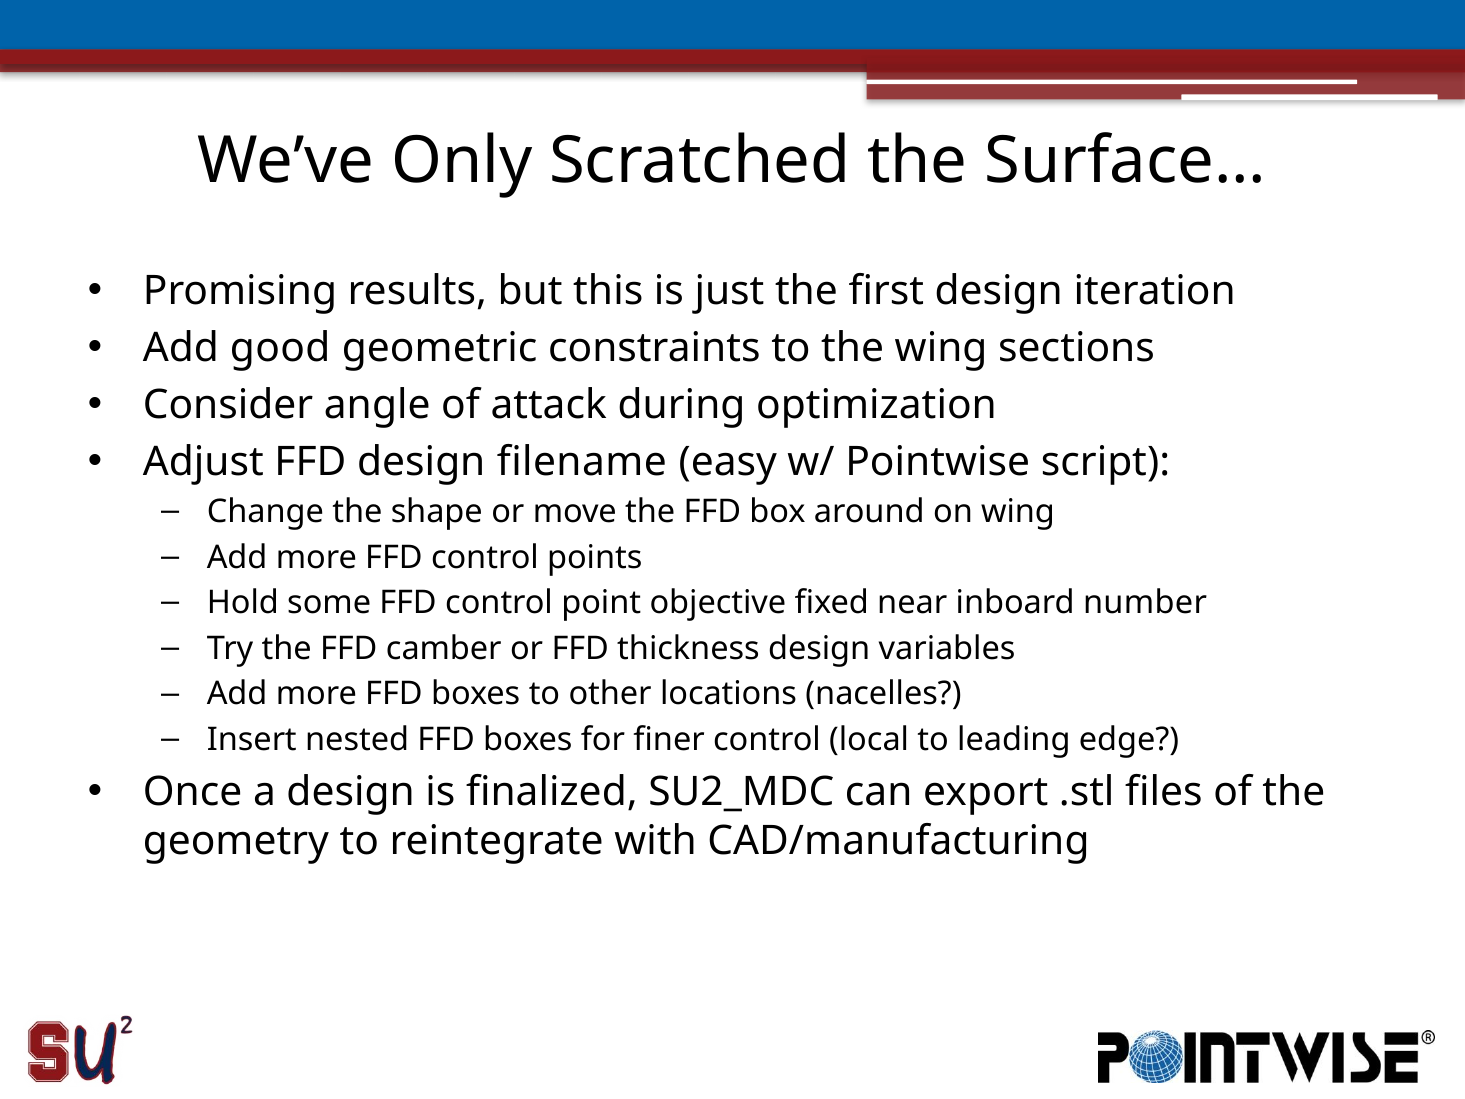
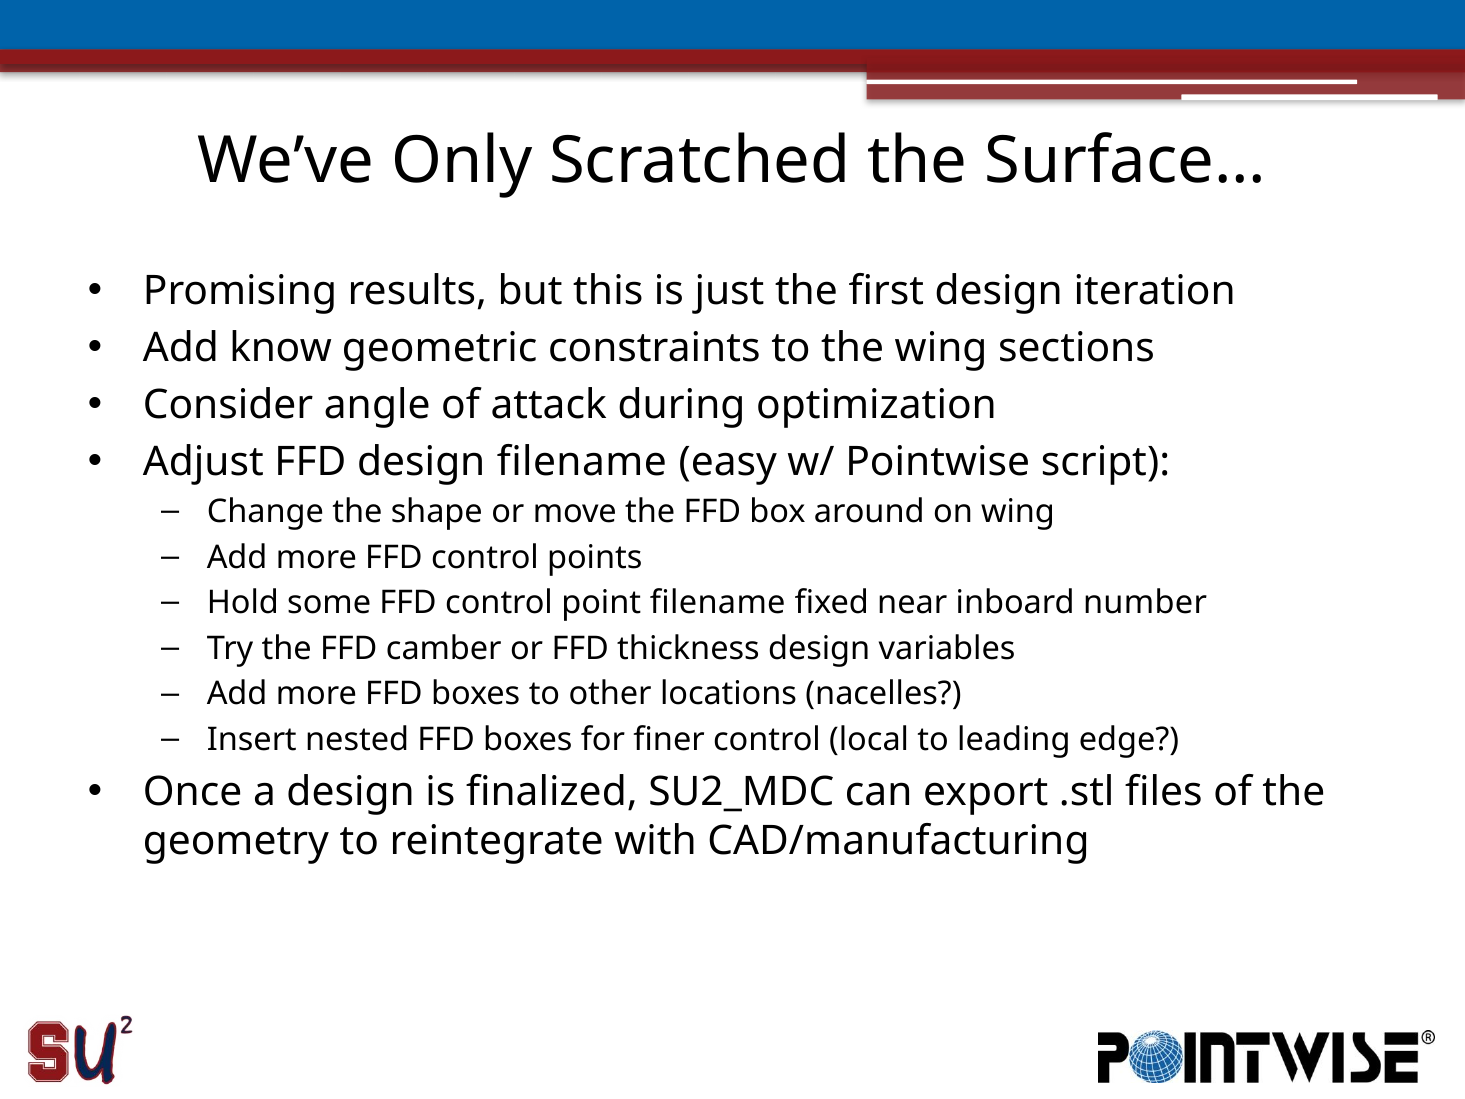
good: good -> know
point objective: objective -> filename
